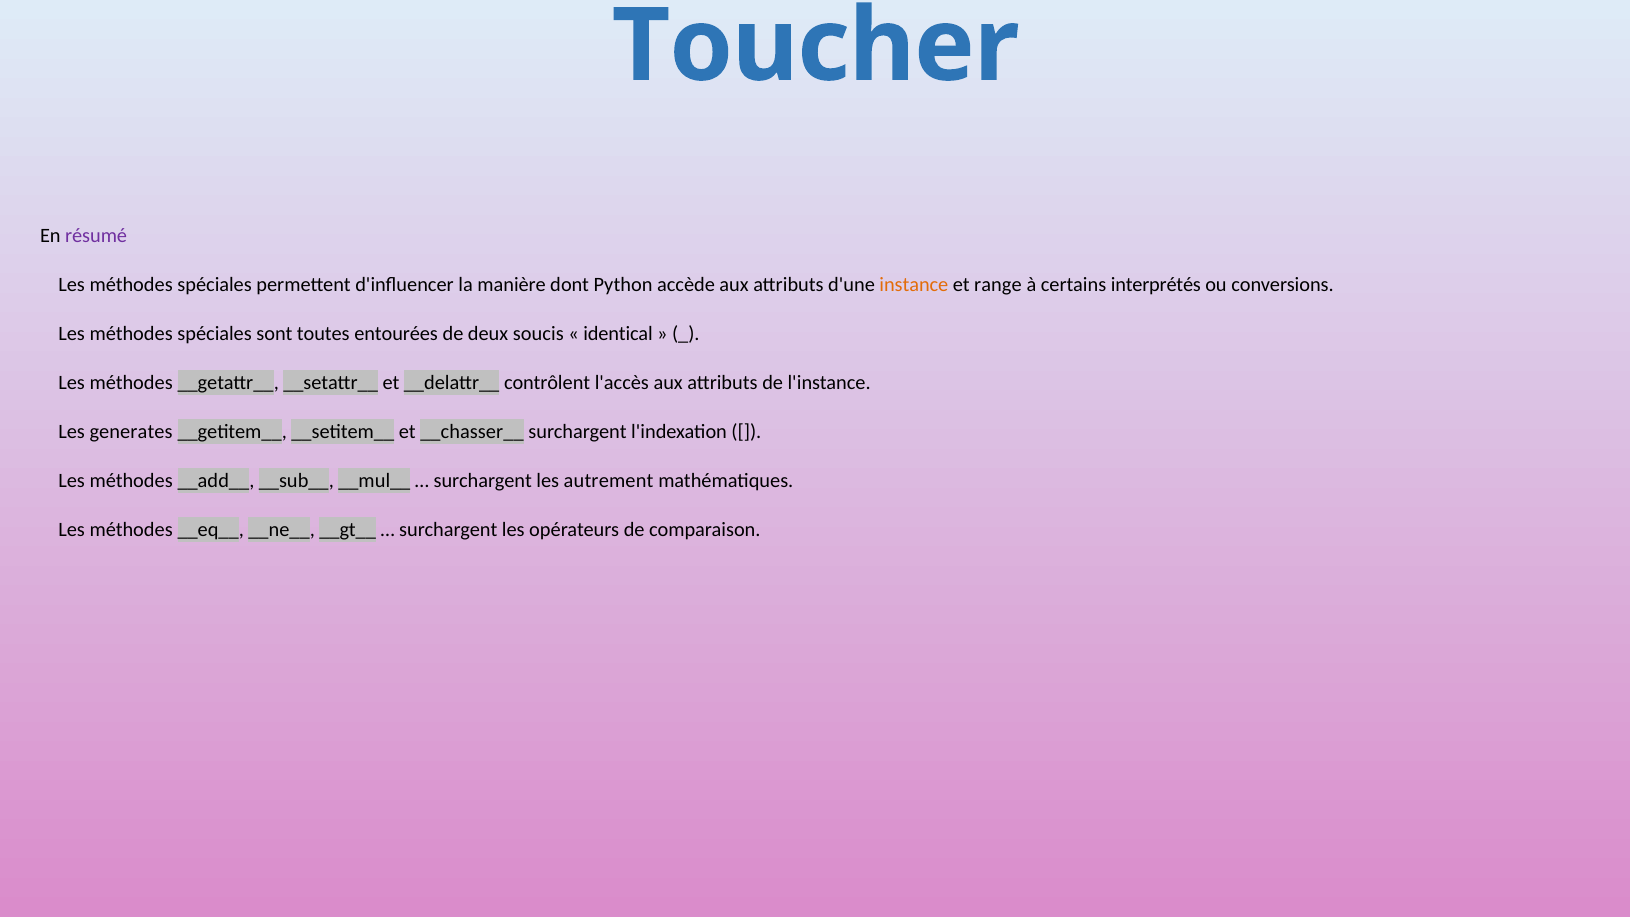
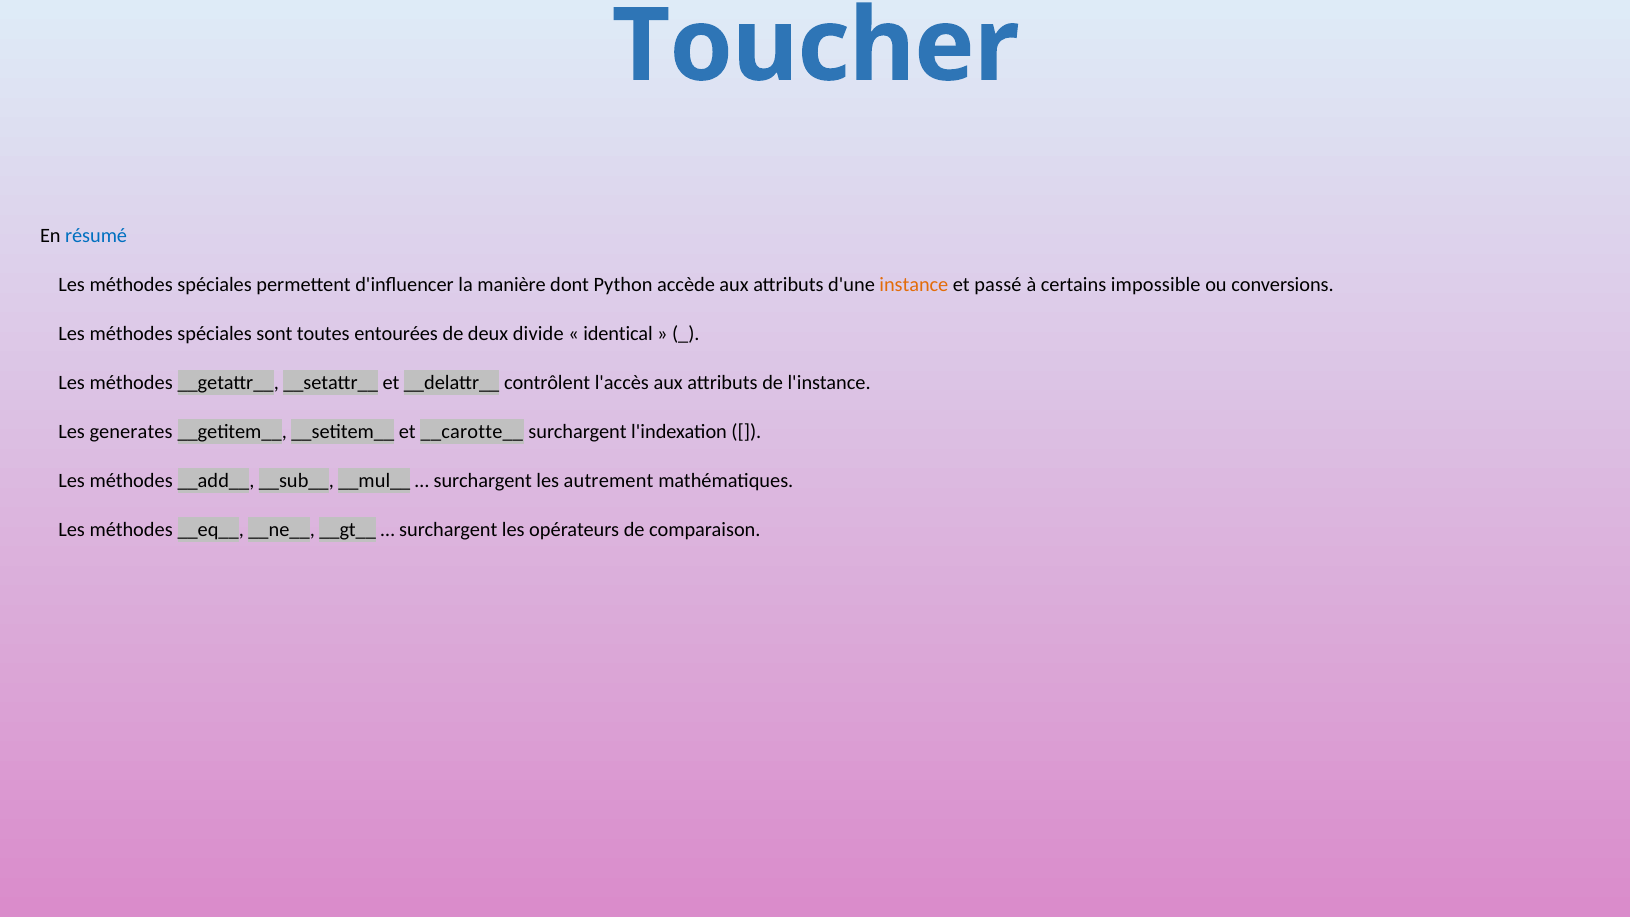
résumé colour: purple -> blue
range: range -> passé
interprétés: interprétés -> impossible
soucis: soucis -> divide
__chasser__: __chasser__ -> __carotte__
